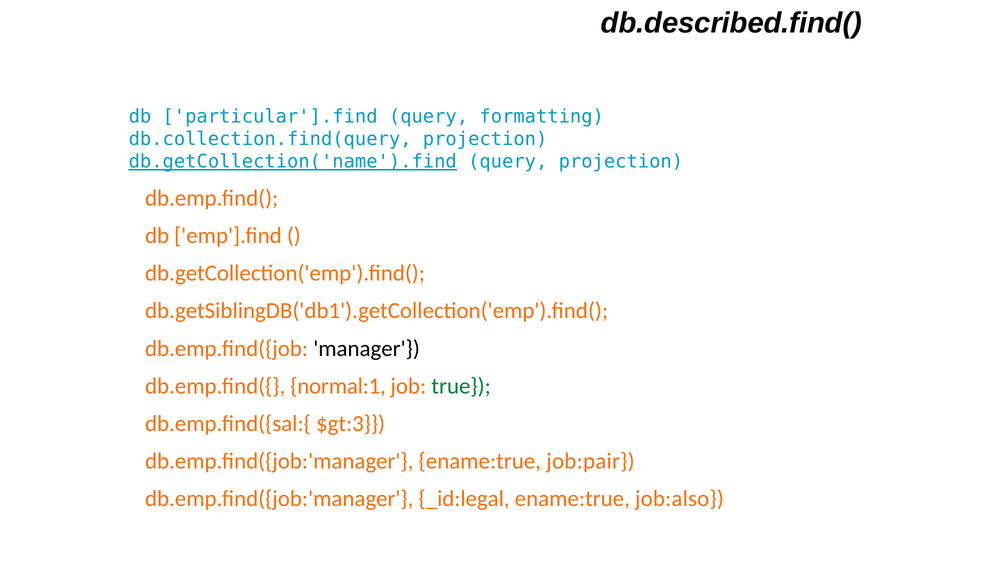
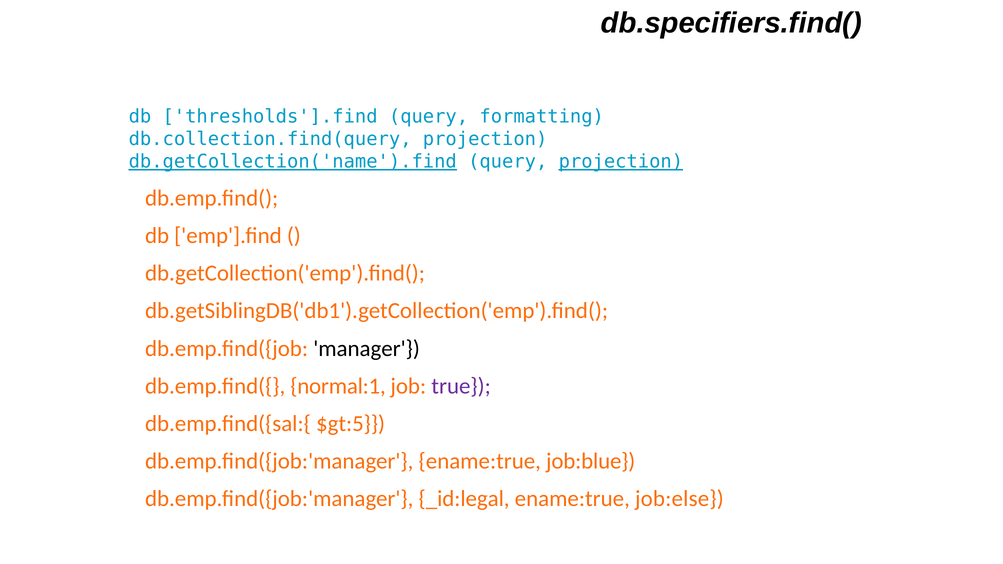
db.described.find(: db.described.find( -> db.specifiers.find(
particular'].find: particular'].find -> thresholds'].find
projection at (621, 162) underline: none -> present
true colour: green -> purple
$gt:3: $gt:3 -> $gt:5
job:pair: job:pair -> job:blue
job:also: job:also -> job:else
